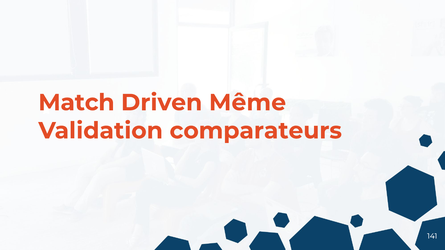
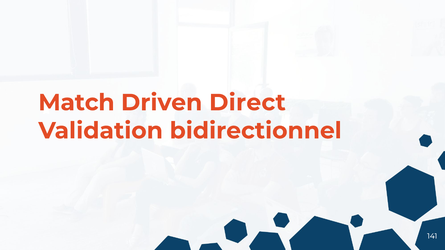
Même: Même -> Direct
comparateurs: comparateurs -> bidirectionnel
